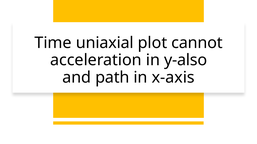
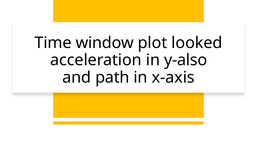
uniaxial: uniaxial -> window
cannot: cannot -> looked
